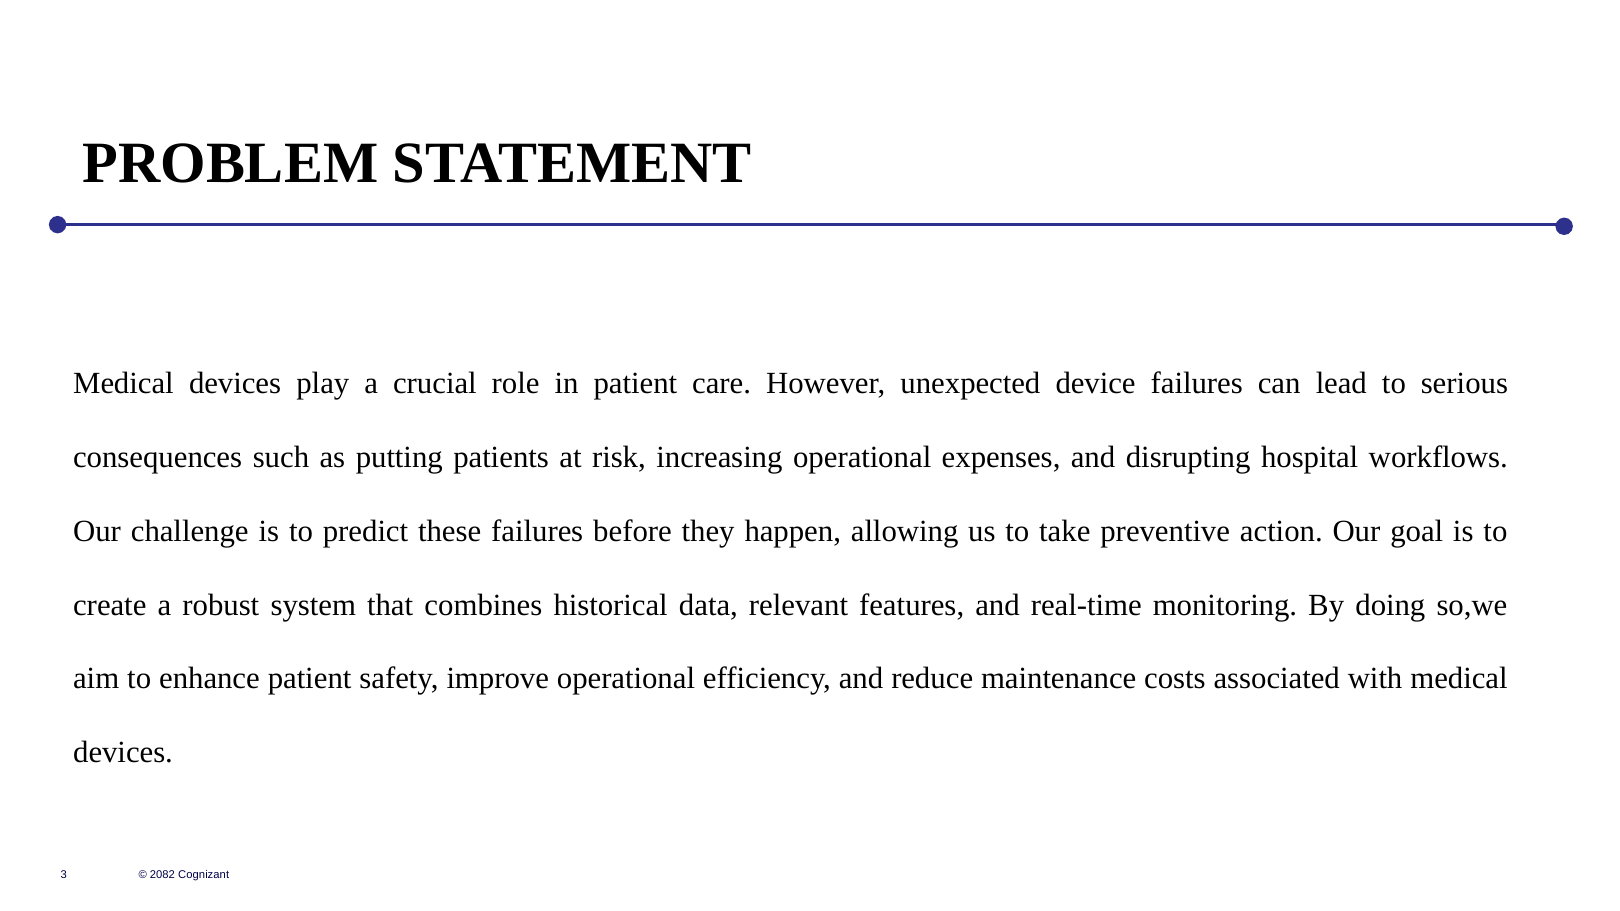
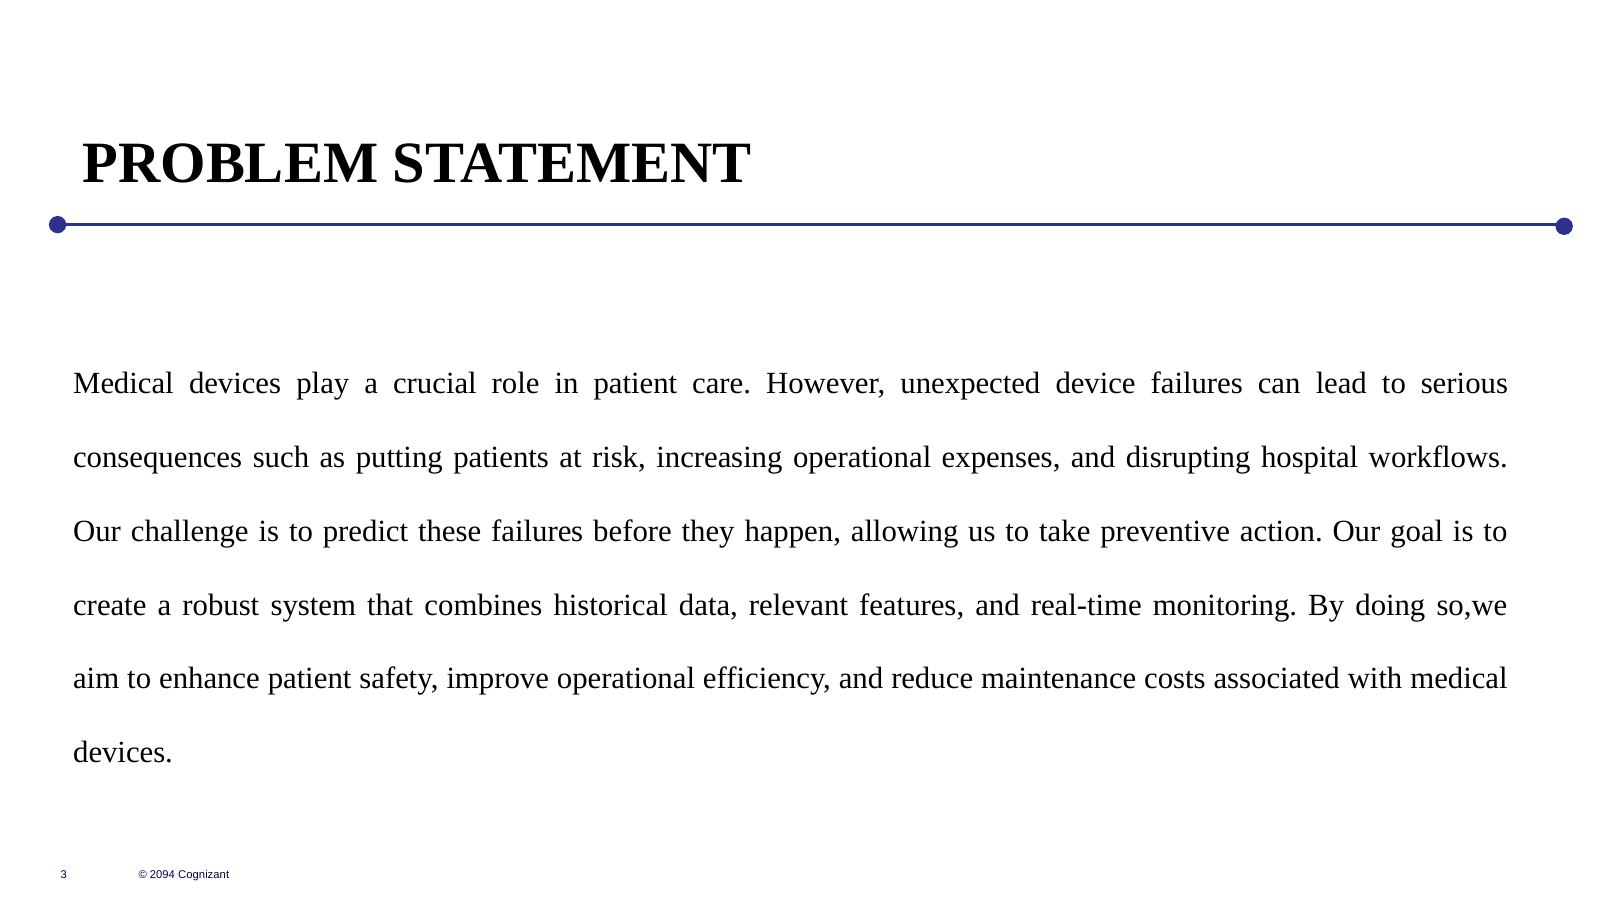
2082: 2082 -> 2094
